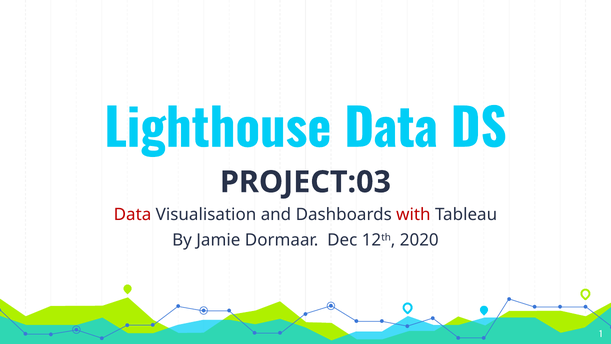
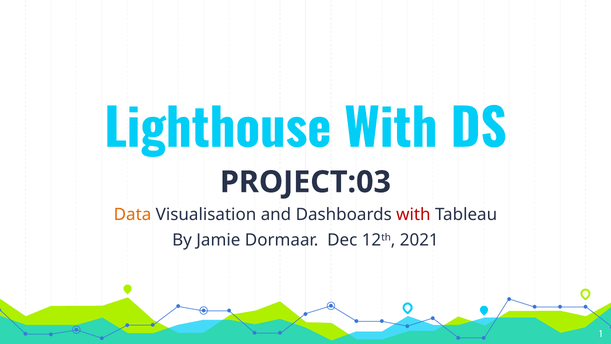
Lighthouse Data: Data -> With
Data at (133, 215) colour: red -> orange
2020: 2020 -> 2021
